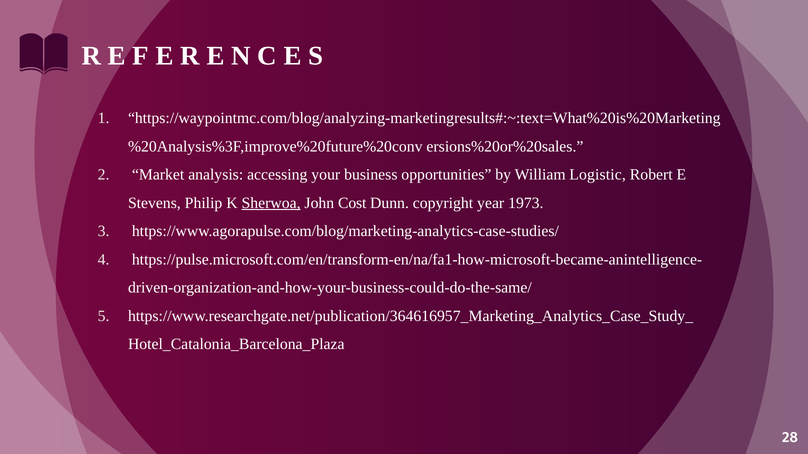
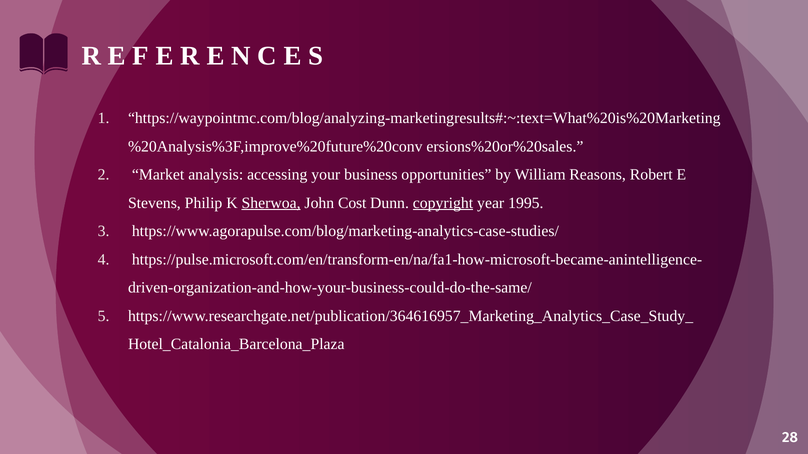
Logistic: Logistic -> Reasons
copyright underline: none -> present
1973: 1973 -> 1995
